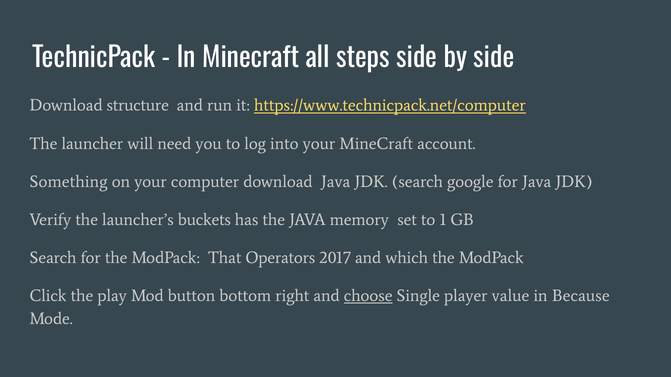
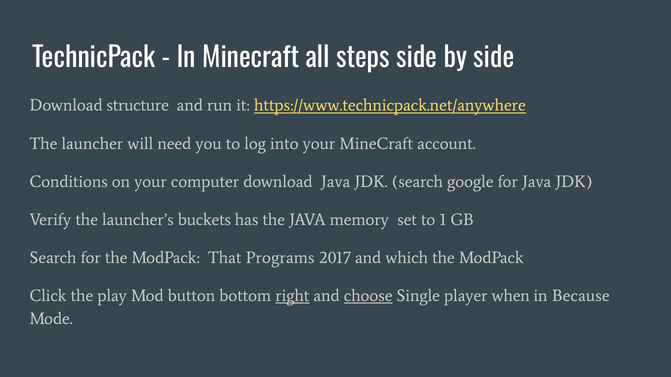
https://www.technicpack.net/computer: https://www.technicpack.net/computer -> https://www.technicpack.net/anywhere
Something: Something -> Conditions
Operators: Operators -> Programs
right underline: none -> present
value: value -> when
